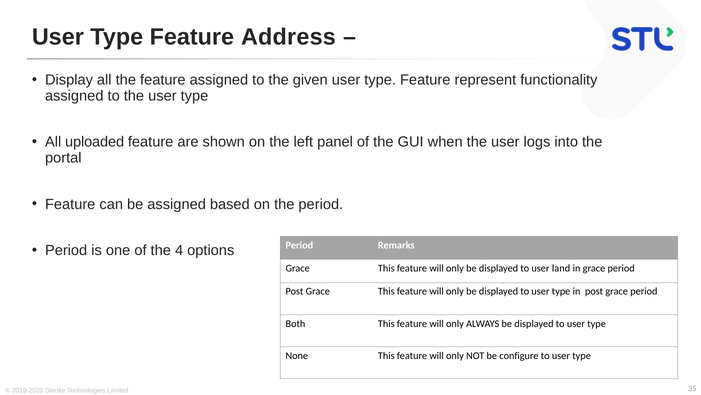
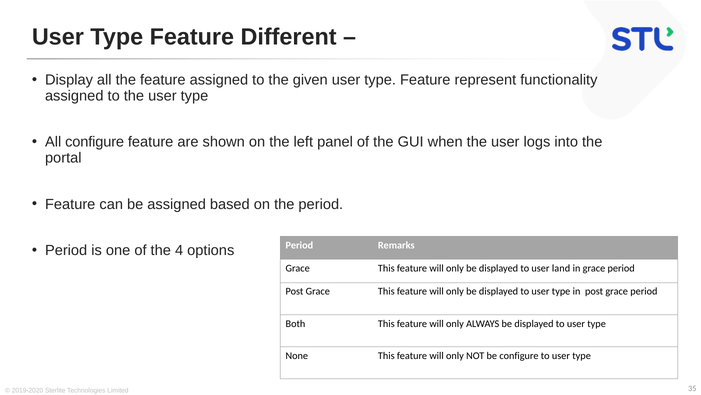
Address: Address -> Different
All uploaded: uploaded -> configure
